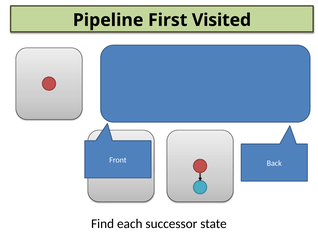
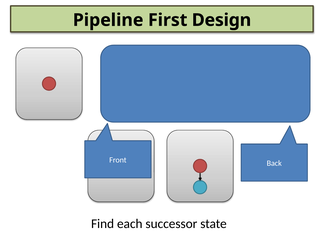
Visited: Visited -> Design
